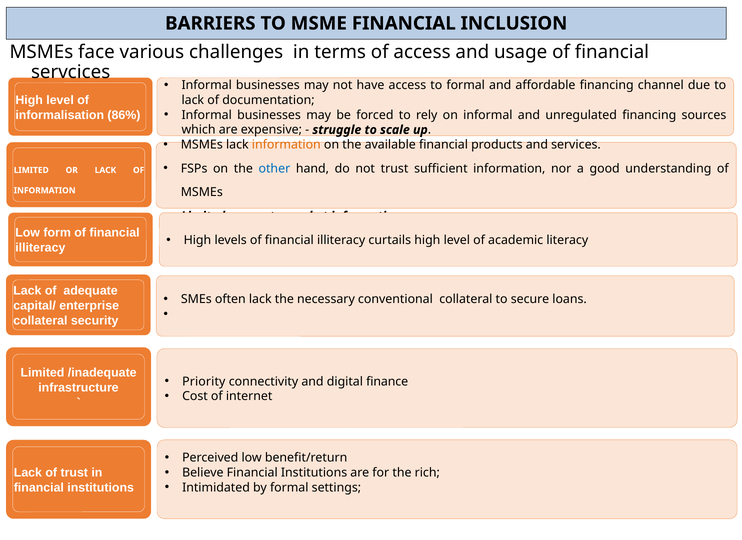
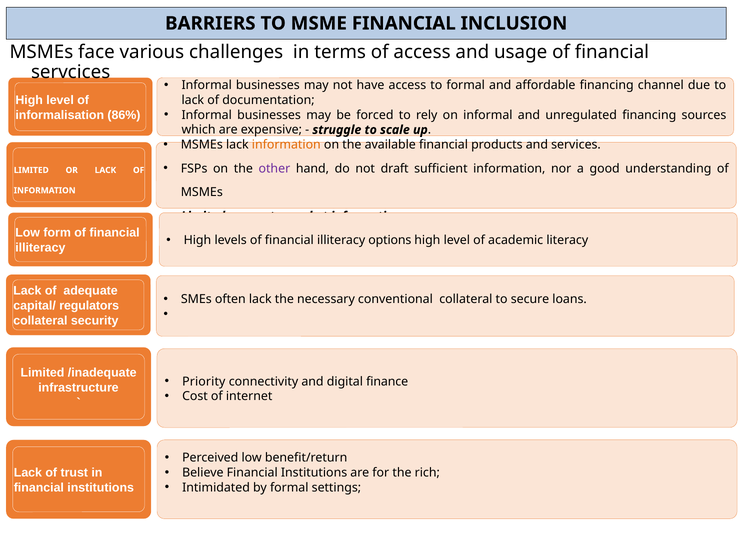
other colour: blue -> purple
not trust: trust -> draft
curtails: curtails -> options
enterprise: enterprise -> regulators
